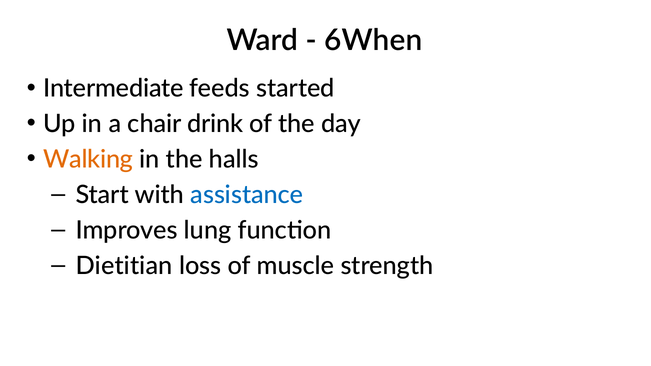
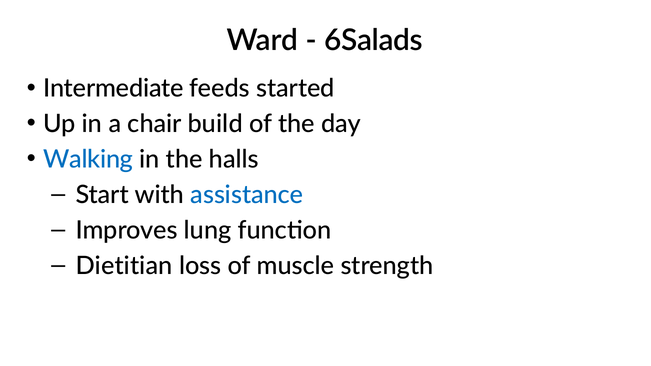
6When: 6When -> 6Salads
drink: drink -> build
Walking colour: orange -> blue
